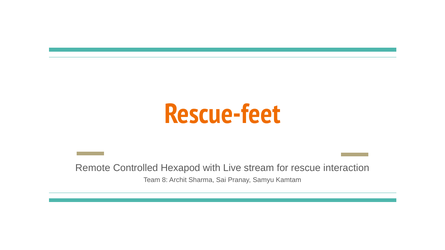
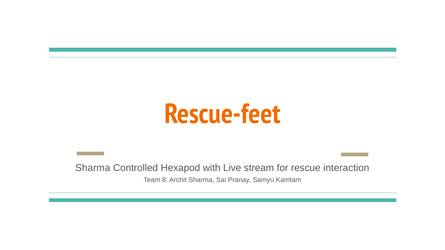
Remote at (93, 168): Remote -> Sharma
